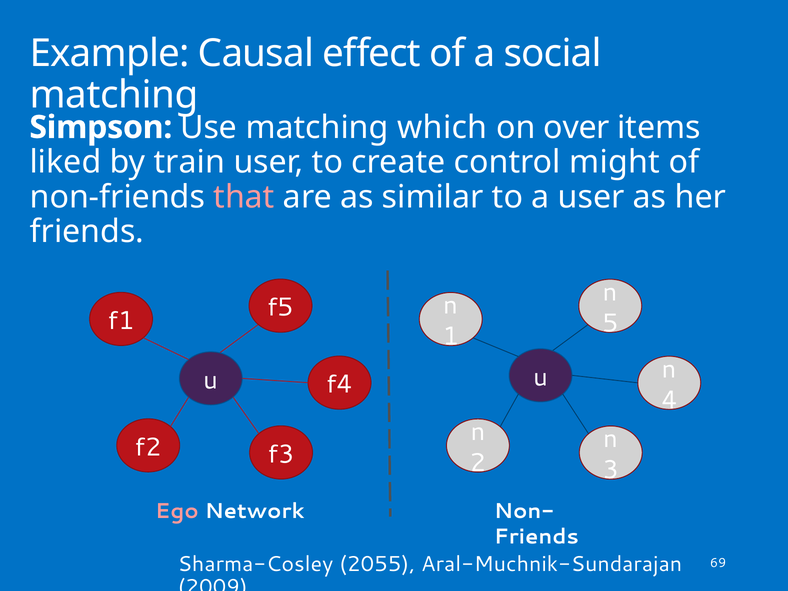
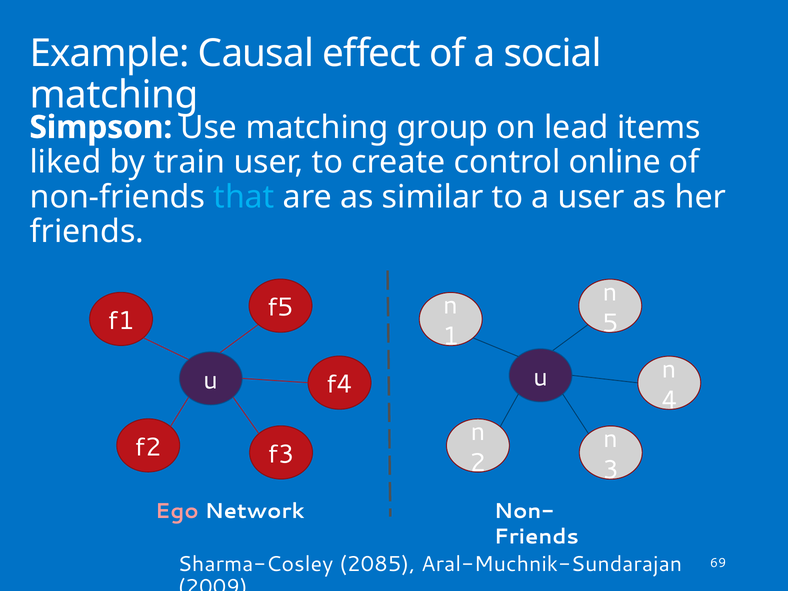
which: which -> group
over: over -> lead
might: might -> online
that colour: pink -> light blue
2055: 2055 -> 2085
